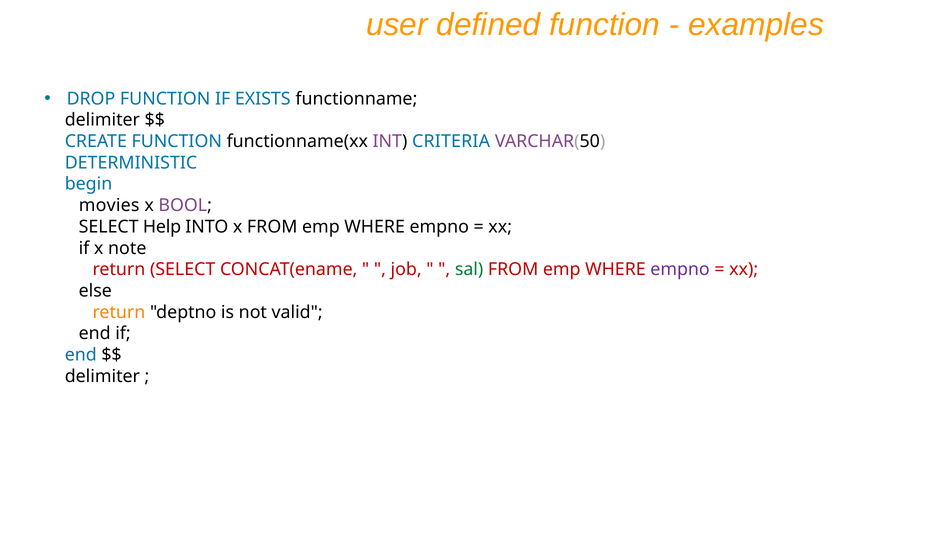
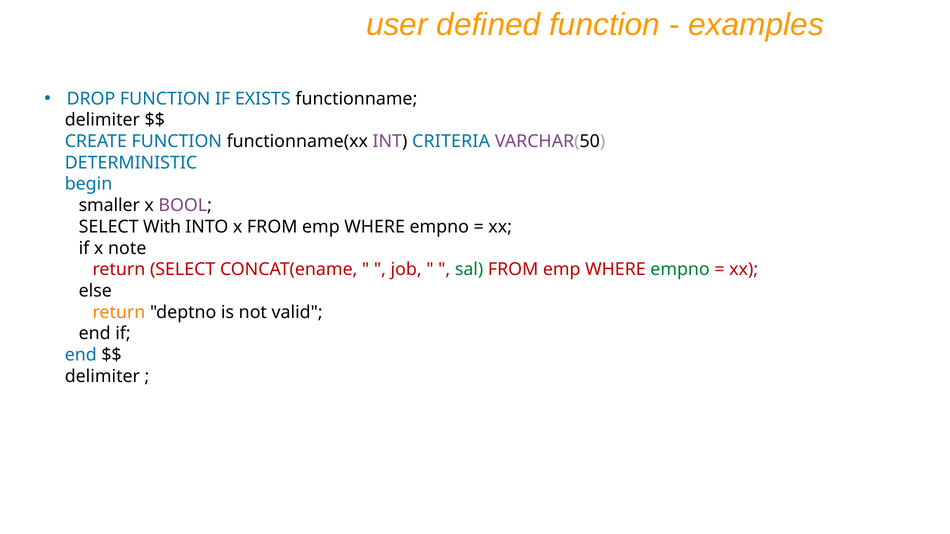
movies: movies -> smaller
Help: Help -> With
empno at (680, 270) colour: purple -> green
